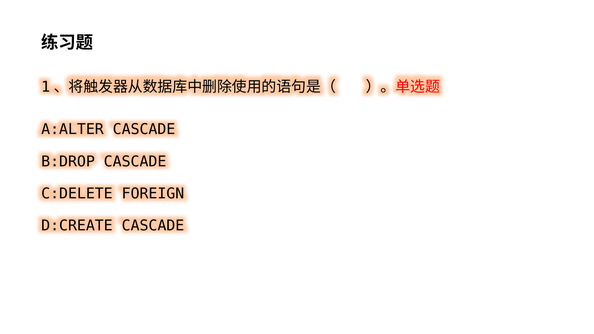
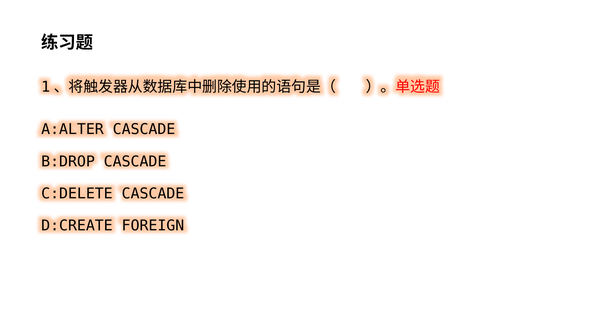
C:DELETE FOREIGN: FOREIGN -> CASCADE
D:CREATE CASCADE: CASCADE -> FOREIGN
